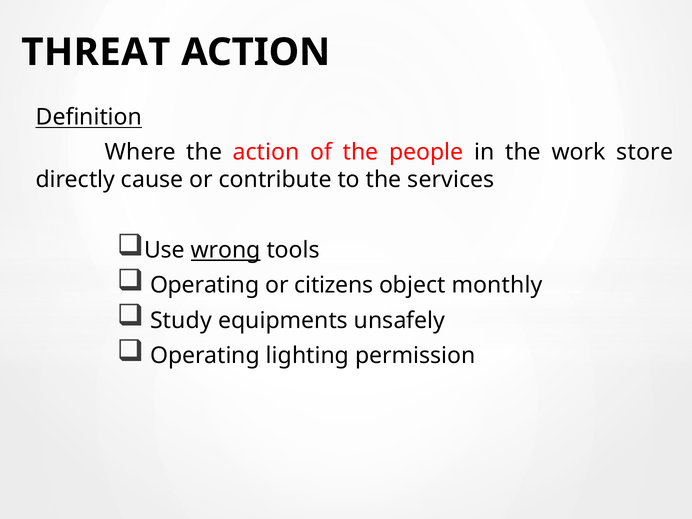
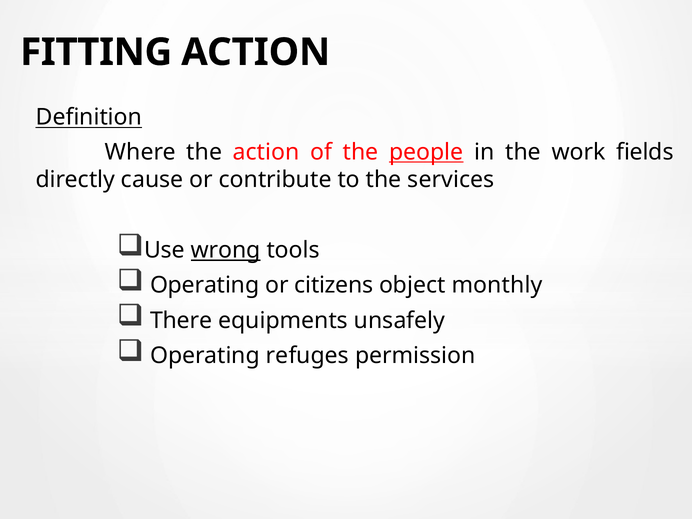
THREAT: THREAT -> FITTING
people underline: none -> present
store: store -> fields
Study: Study -> There
lighting: lighting -> refuges
